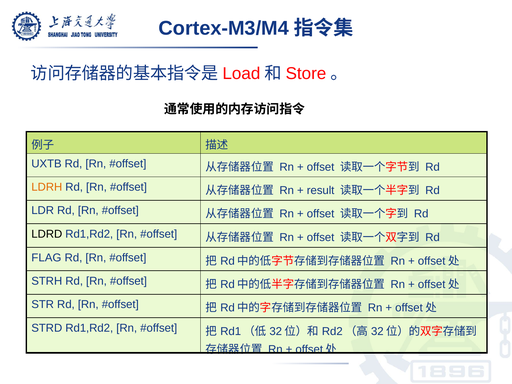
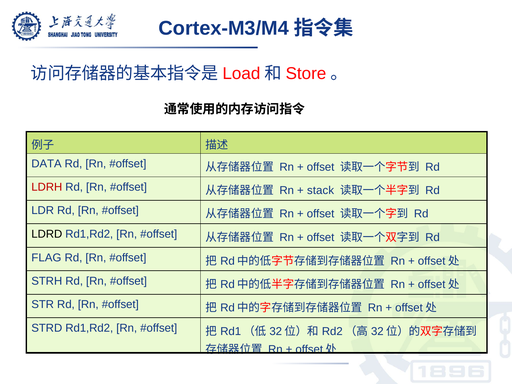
UXTB: UXTB -> DATA
LDRH colour: orange -> red
result: result -> stack
